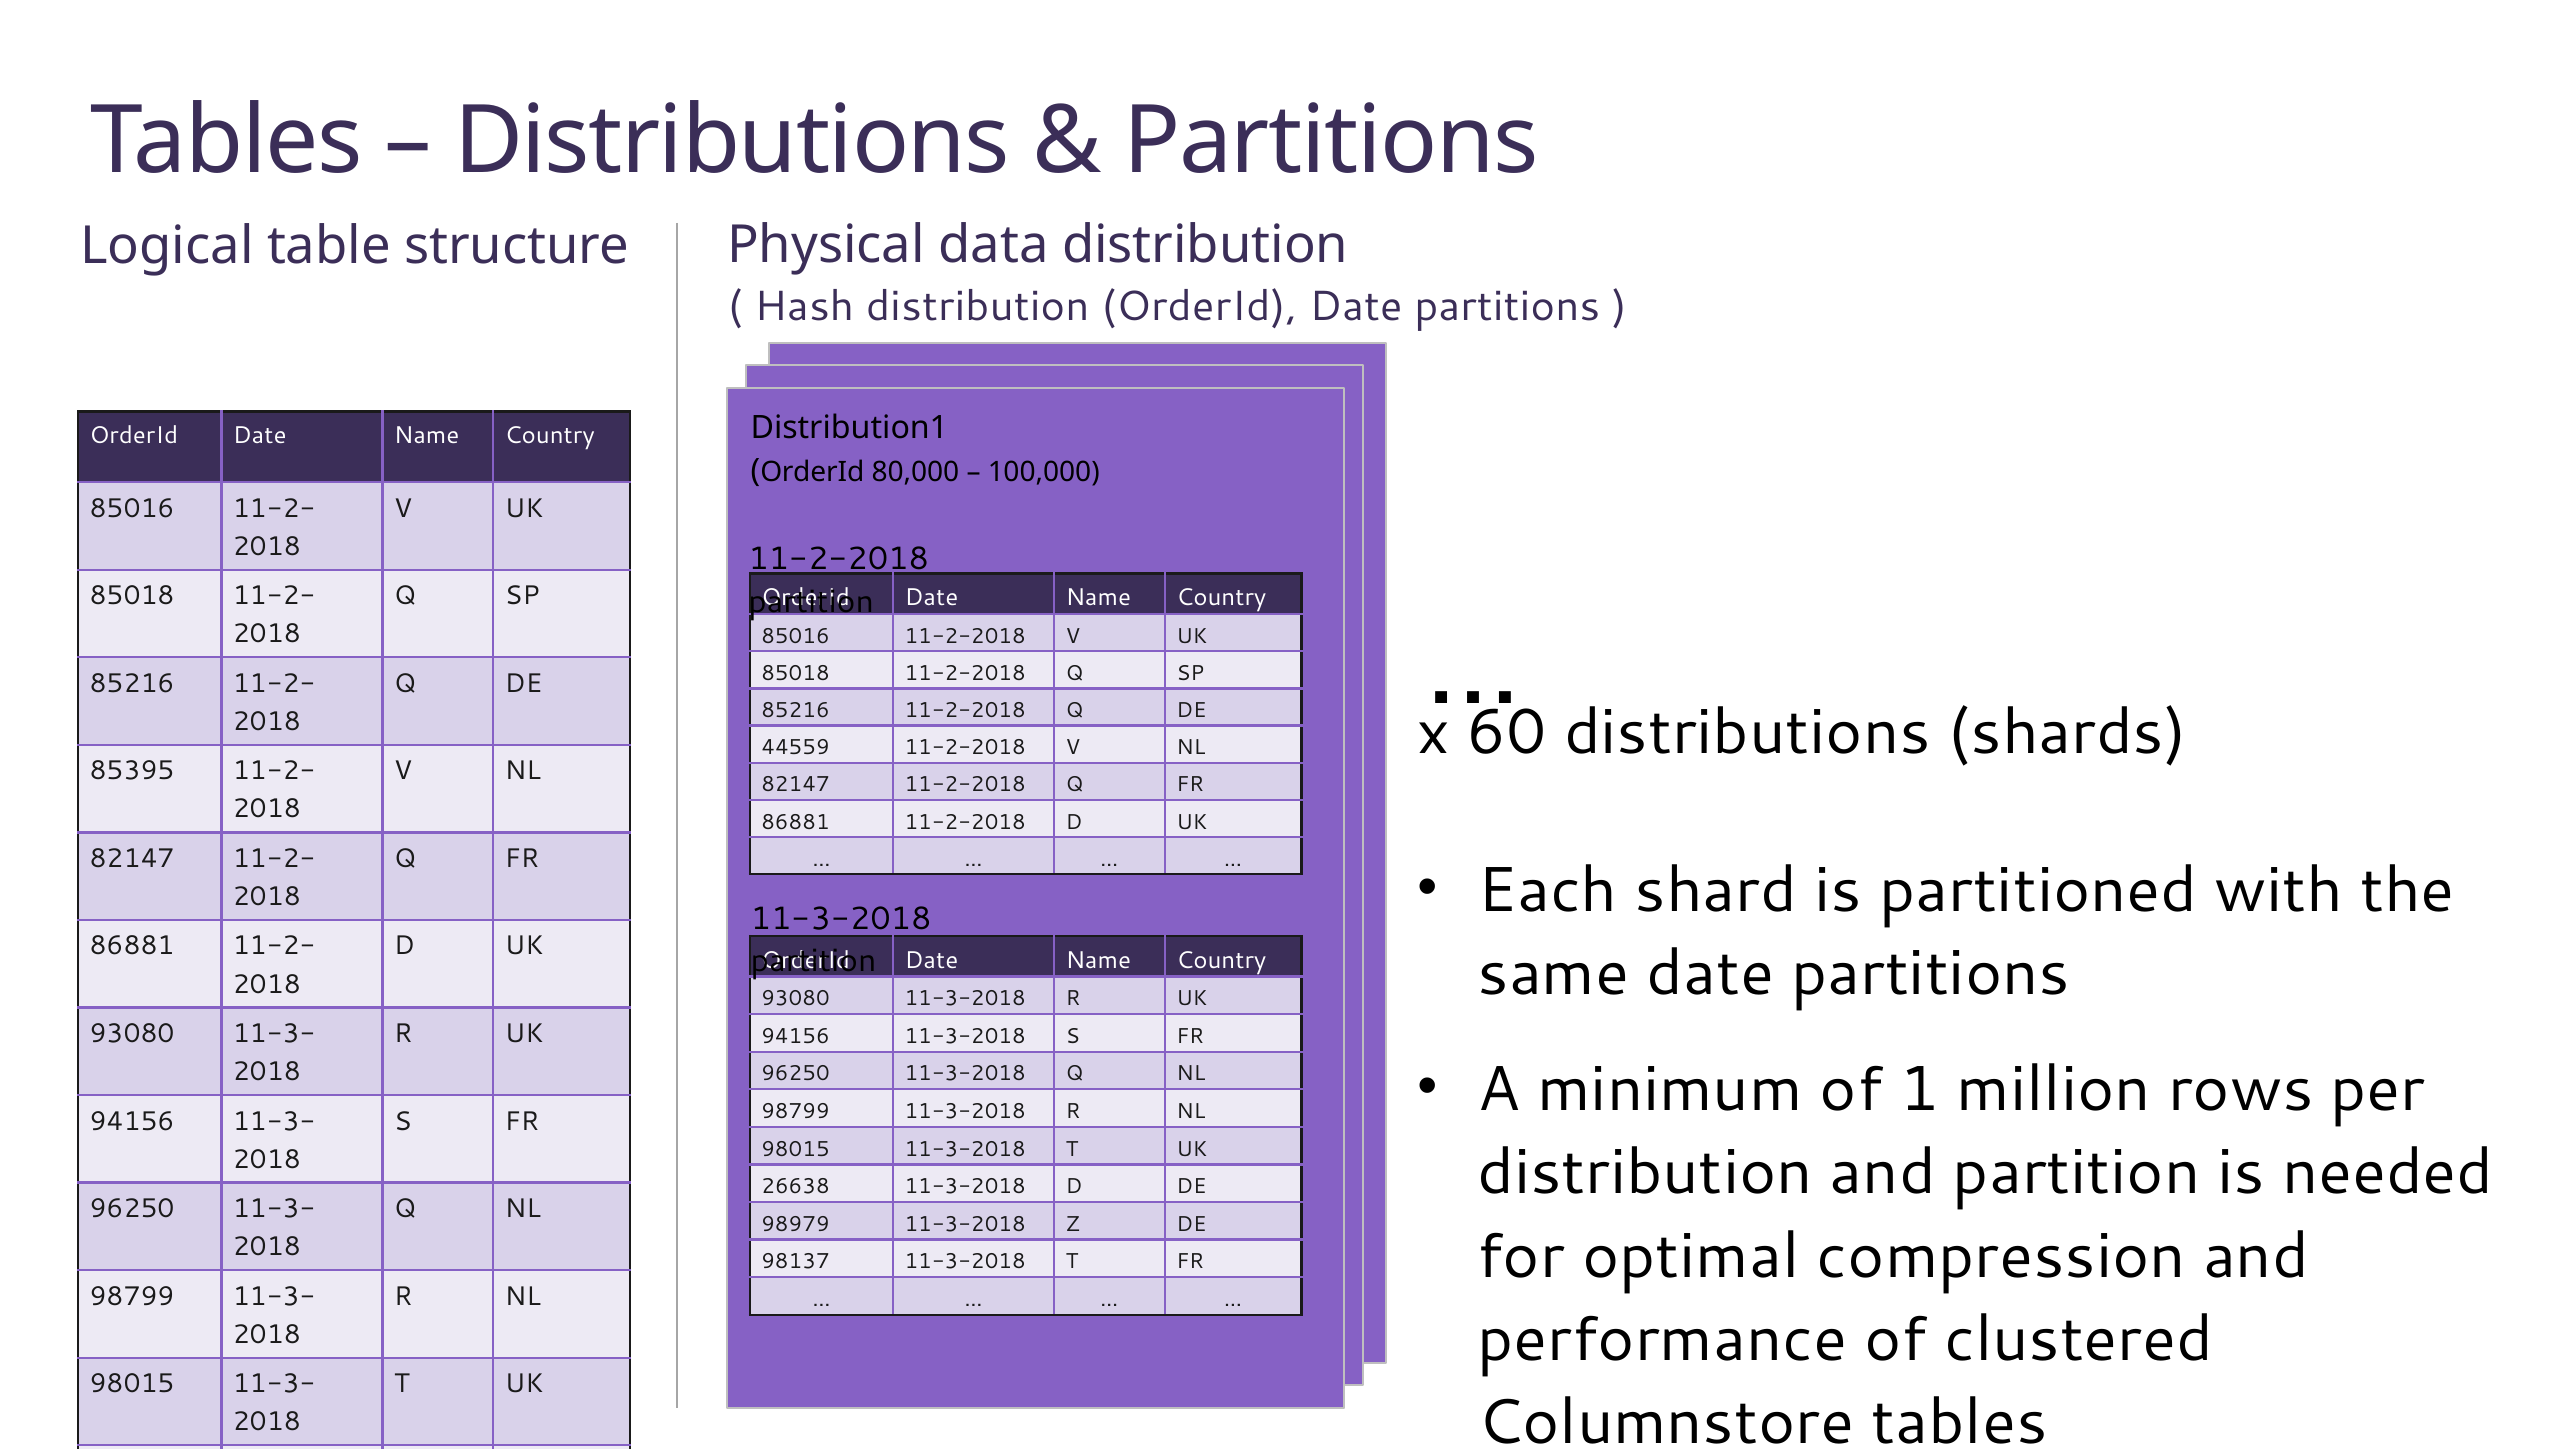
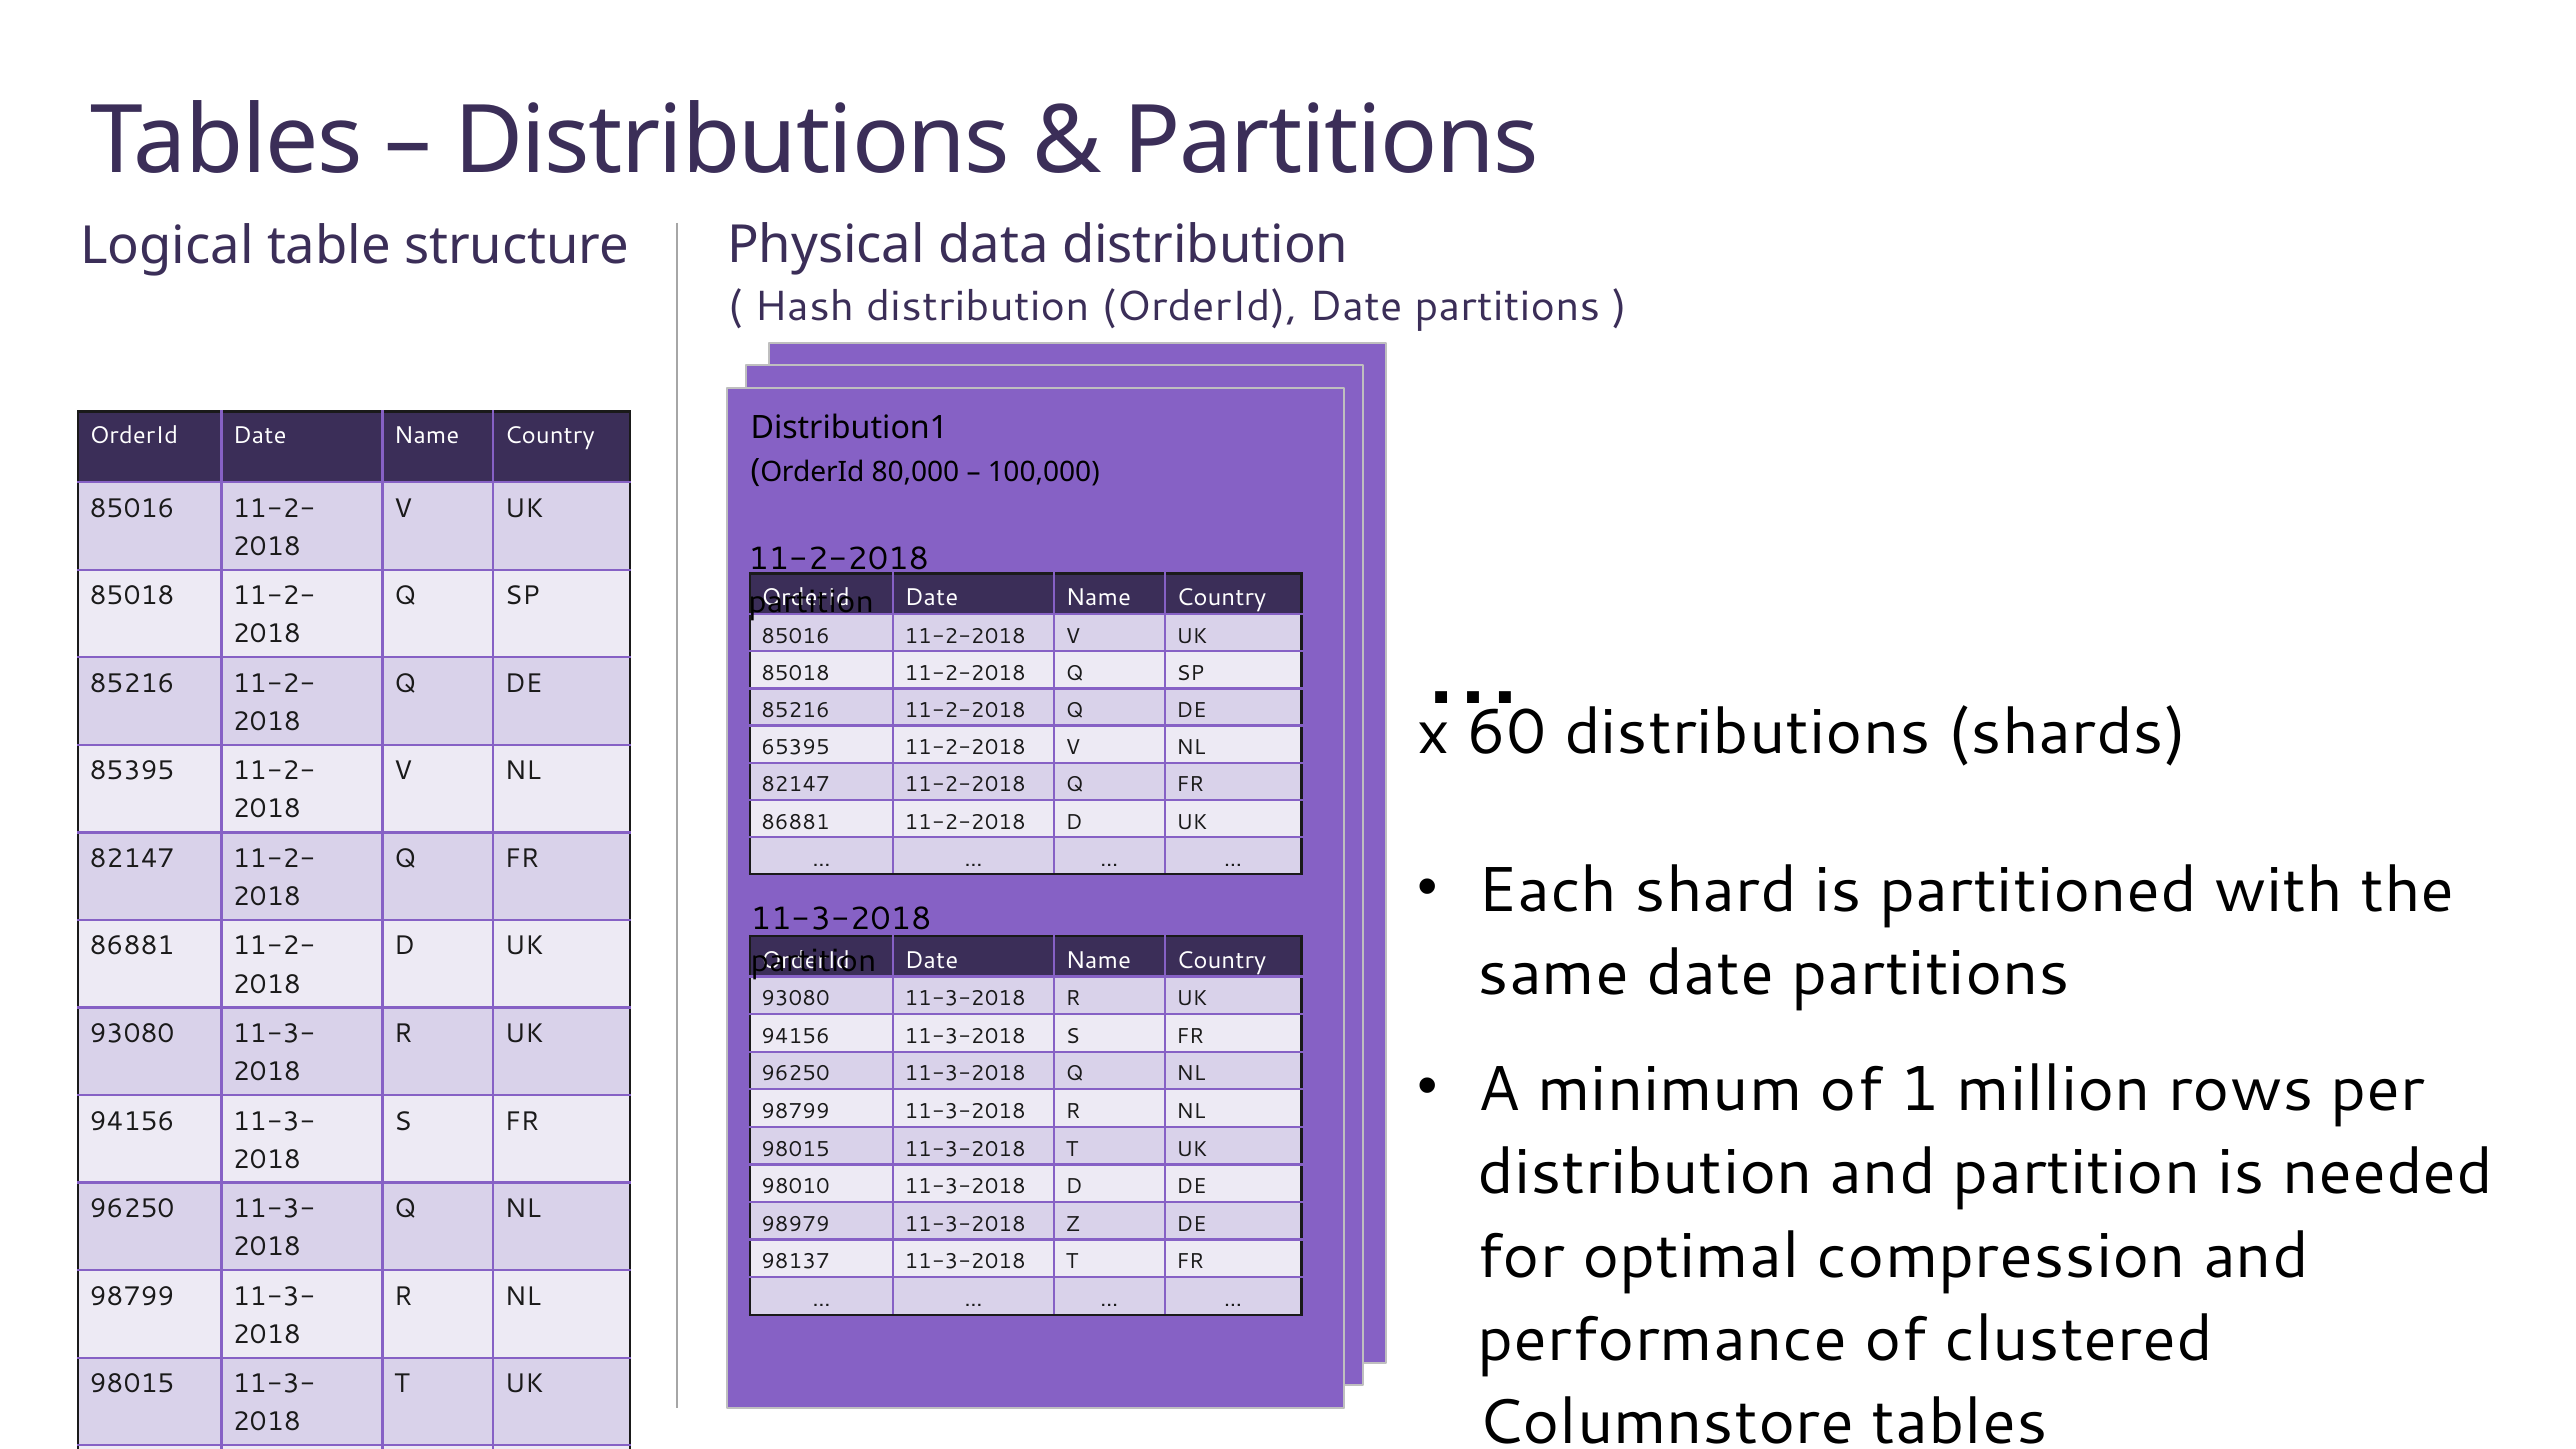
44559: 44559 -> 65395
26638: 26638 -> 98010
